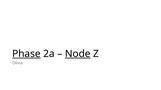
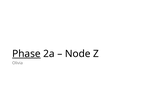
Node underline: present -> none
